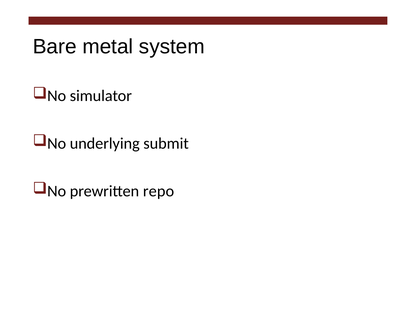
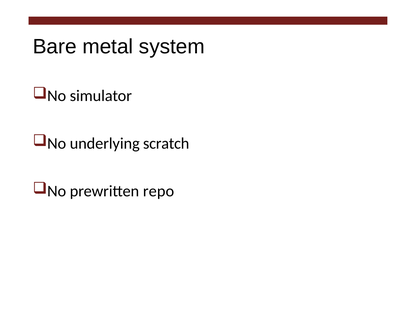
submit: submit -> scratch
